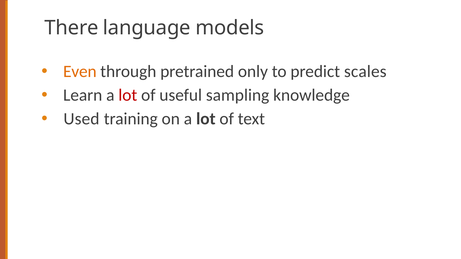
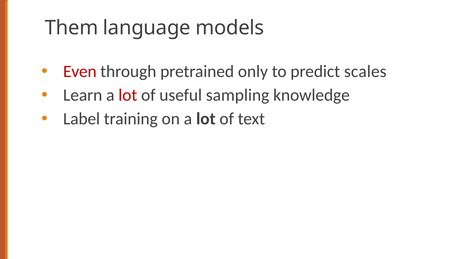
There: There -> Them
Even colour: orange -> red
Used: Used -> Label
